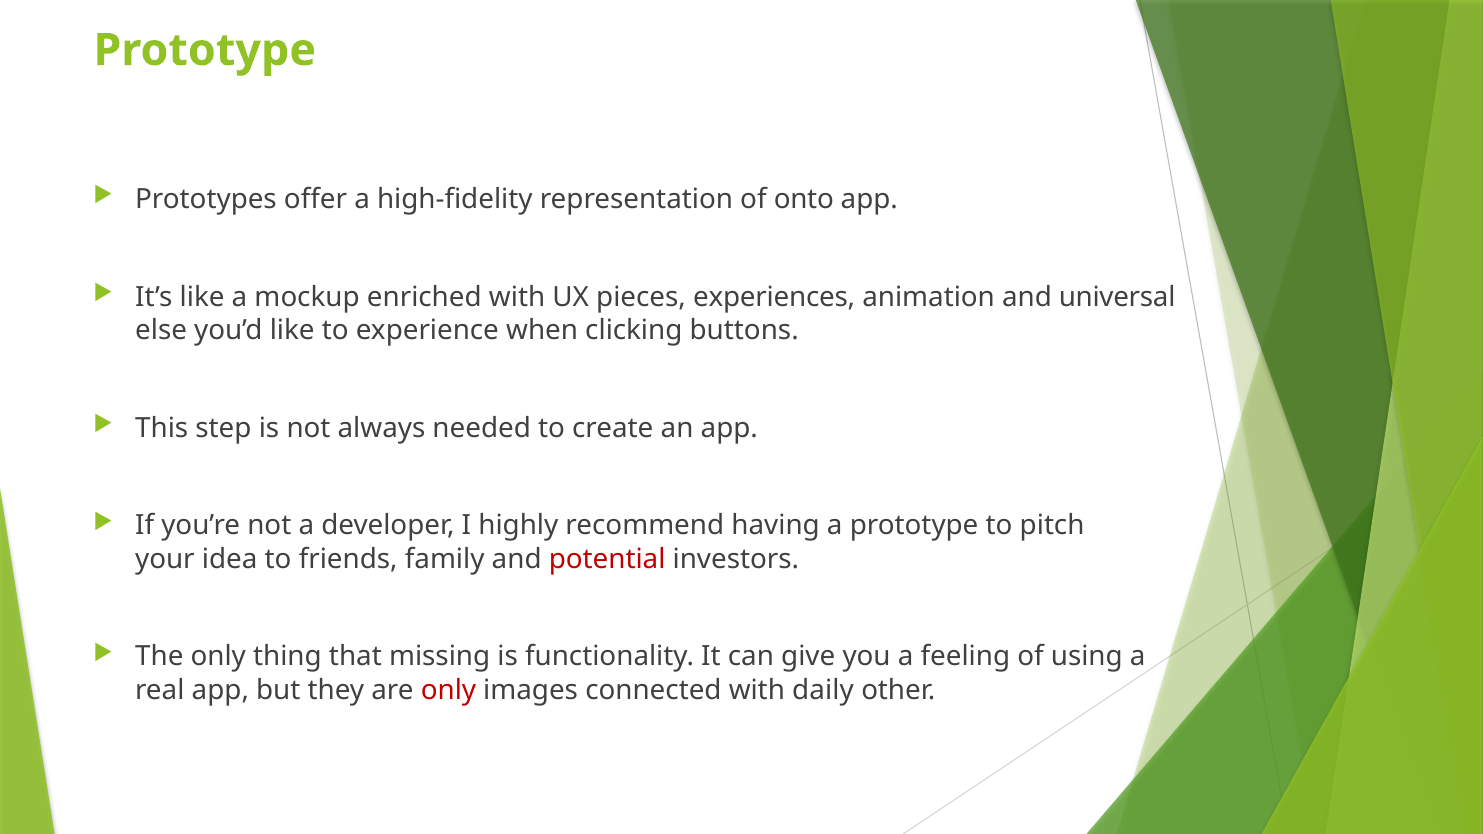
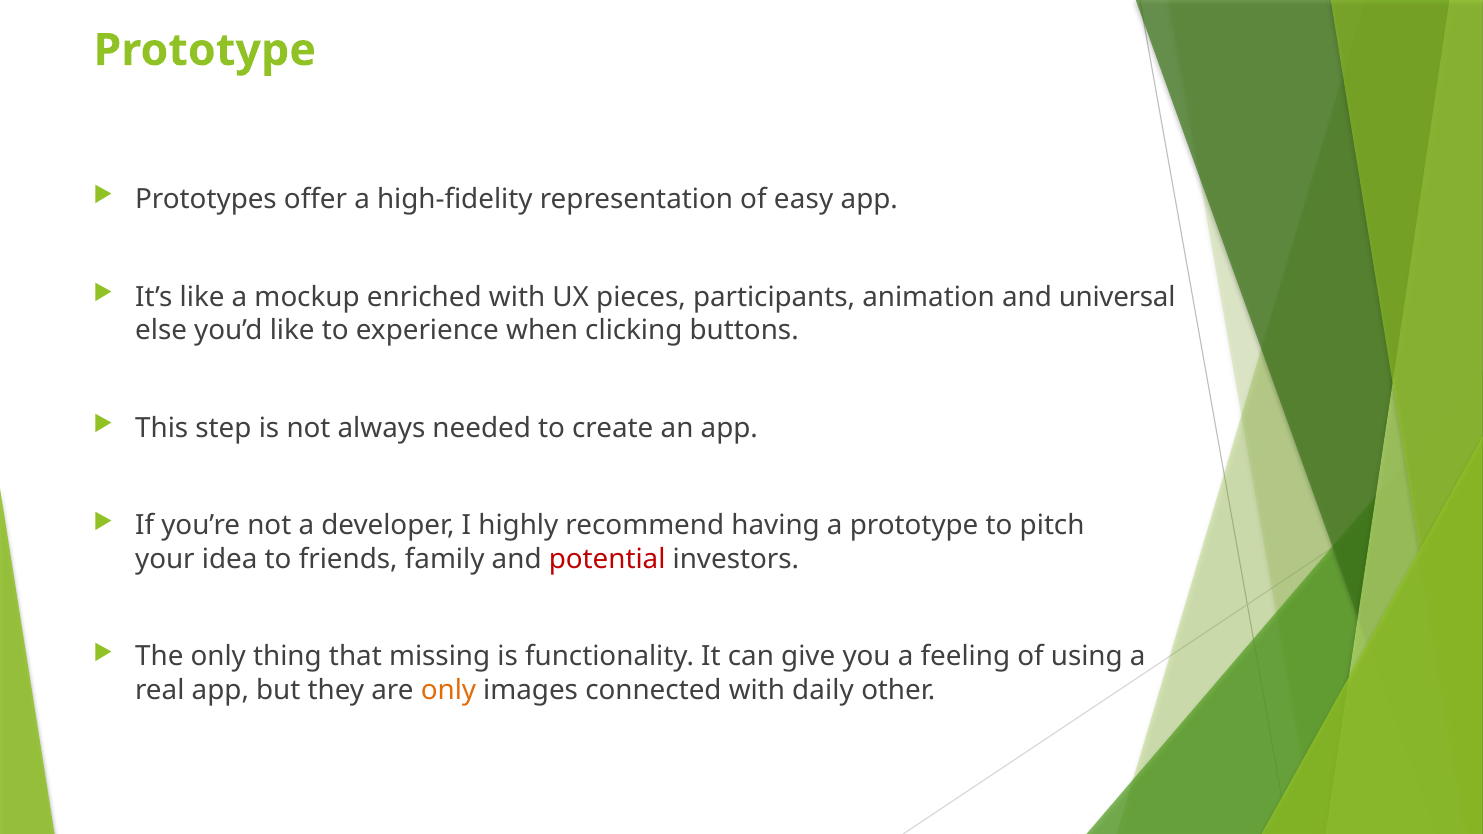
onto: onto -> easy
experiences: experiences -> participants
only at (448, 690) colour: red -> orange
